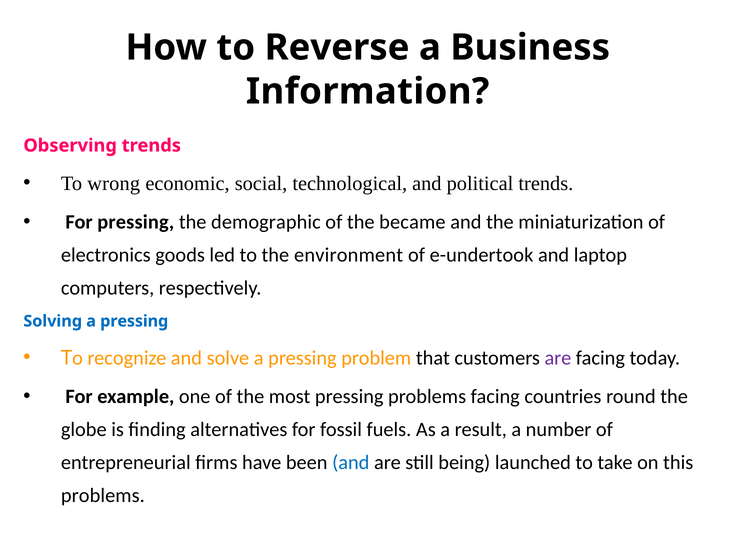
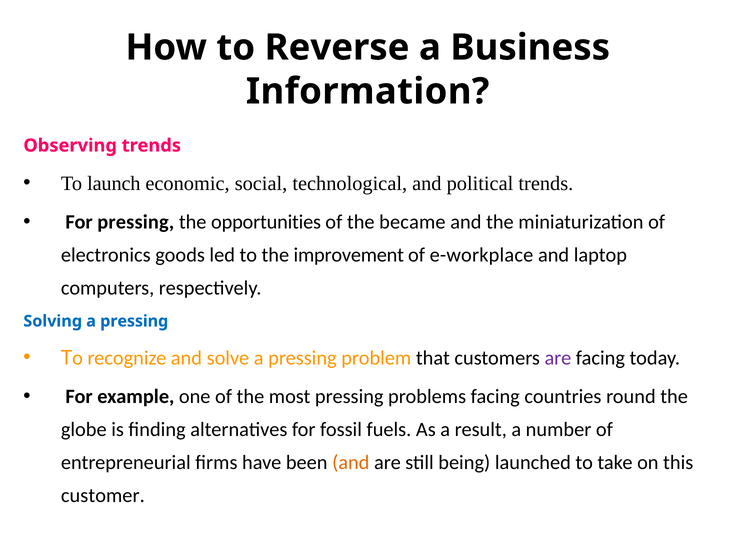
wrong: wrong -> launch
demographic: demographic -> opportunities
environment: environment -> improvement
e-undertook: e-undertook -> e-workplace
and at (351, 462) colour: blue -> orange
problems at (103, 495): problems -> customer
